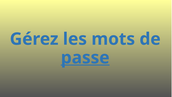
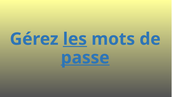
les underline: none -> present
